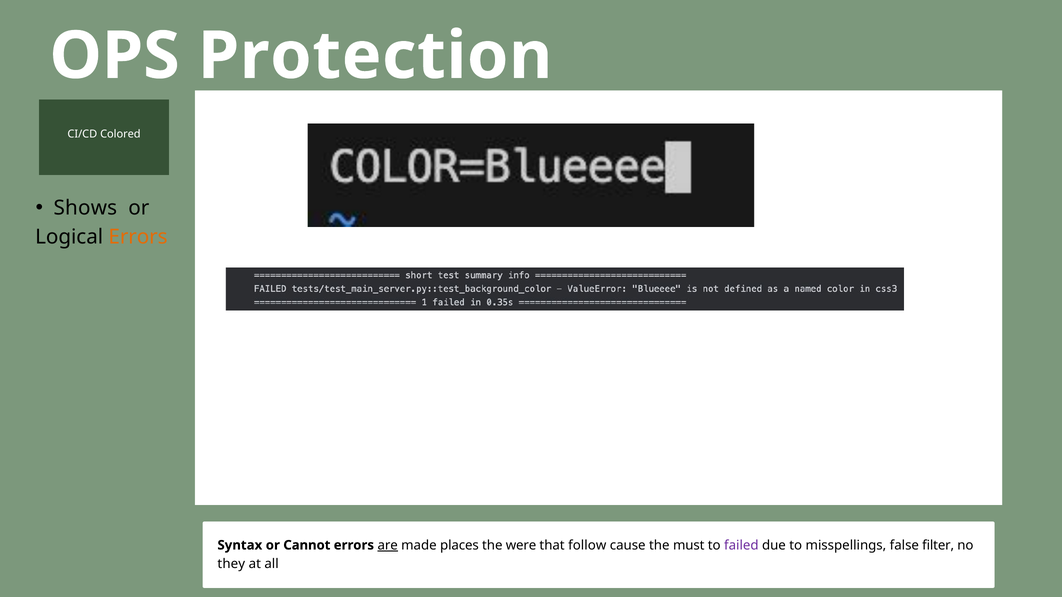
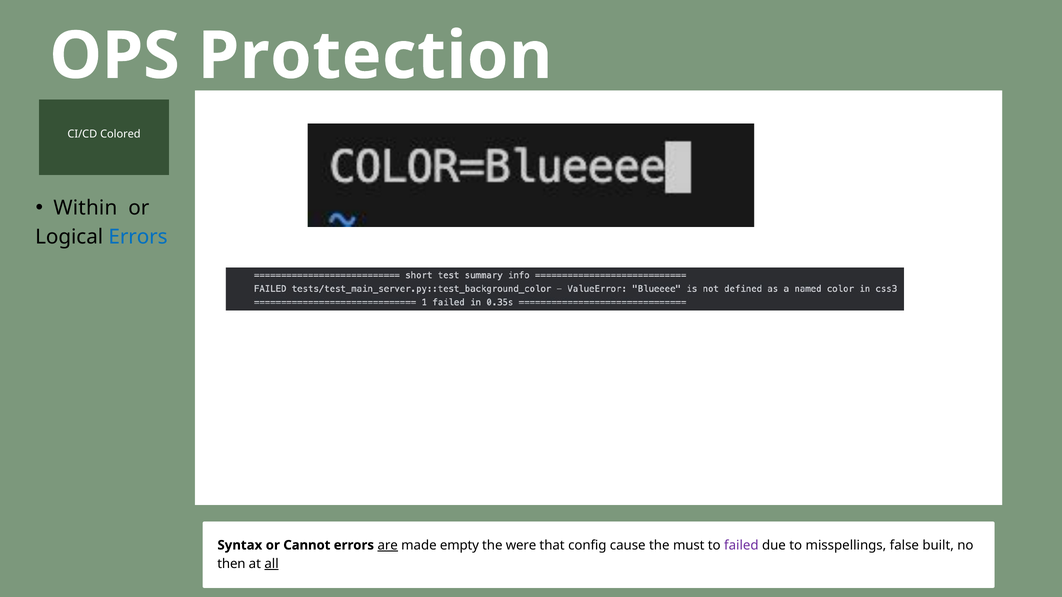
Shows: Shows -> Within
Errors at (138, 237) colour: orange -> blue
places: places -> empty
follow: follow -> config
filter: filter -> built
they: they -> then
all underline: none -> present
